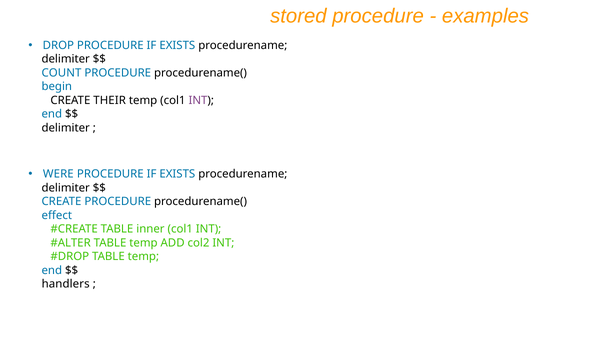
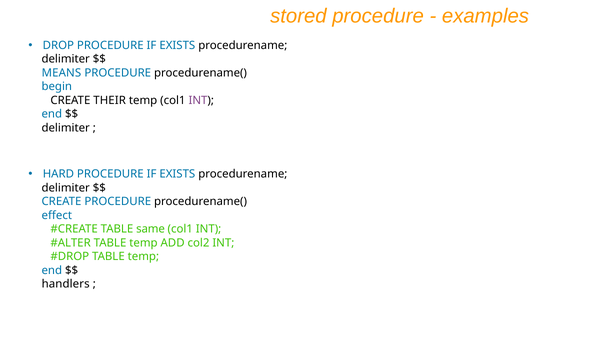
COUNT: COUNT -> MEANS
WERE: WERE -> HARD
inner: inner -> same
